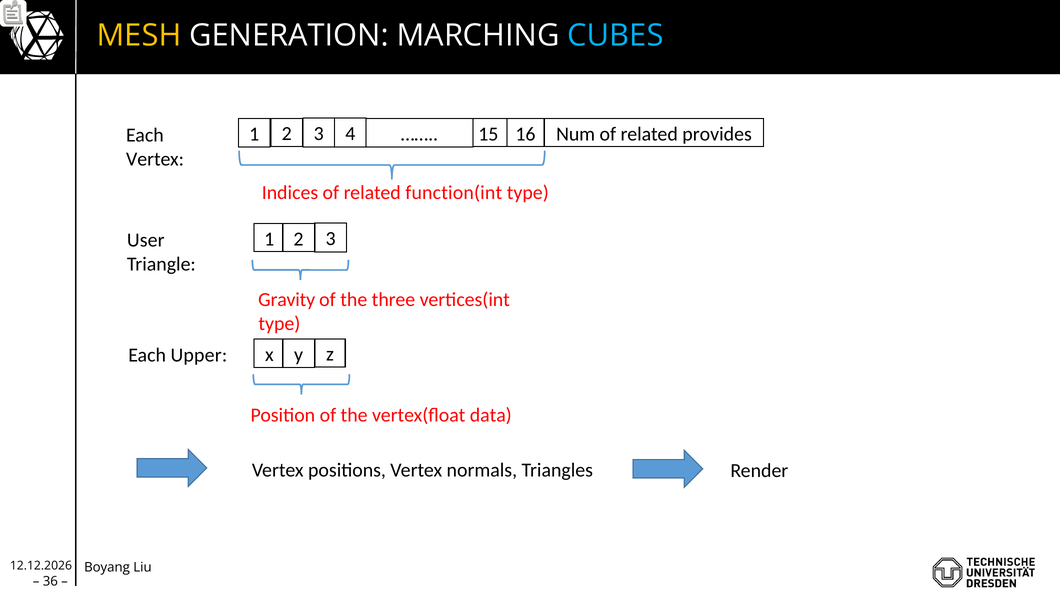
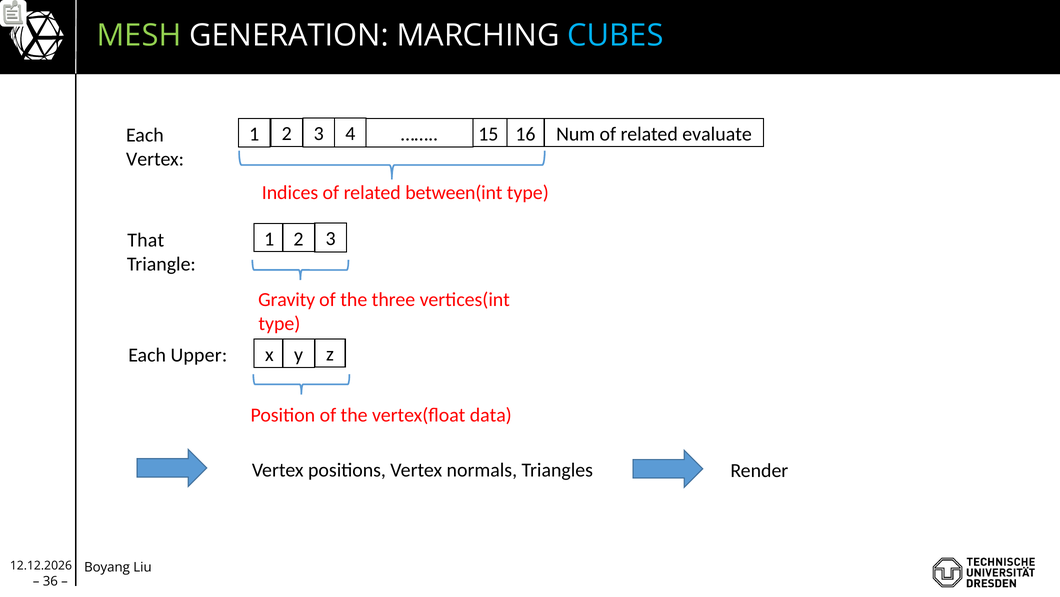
MESH colour: yellow -> light green
provides: provides -> evaluate
function(int: function(int -> between(int
User: User -> That
